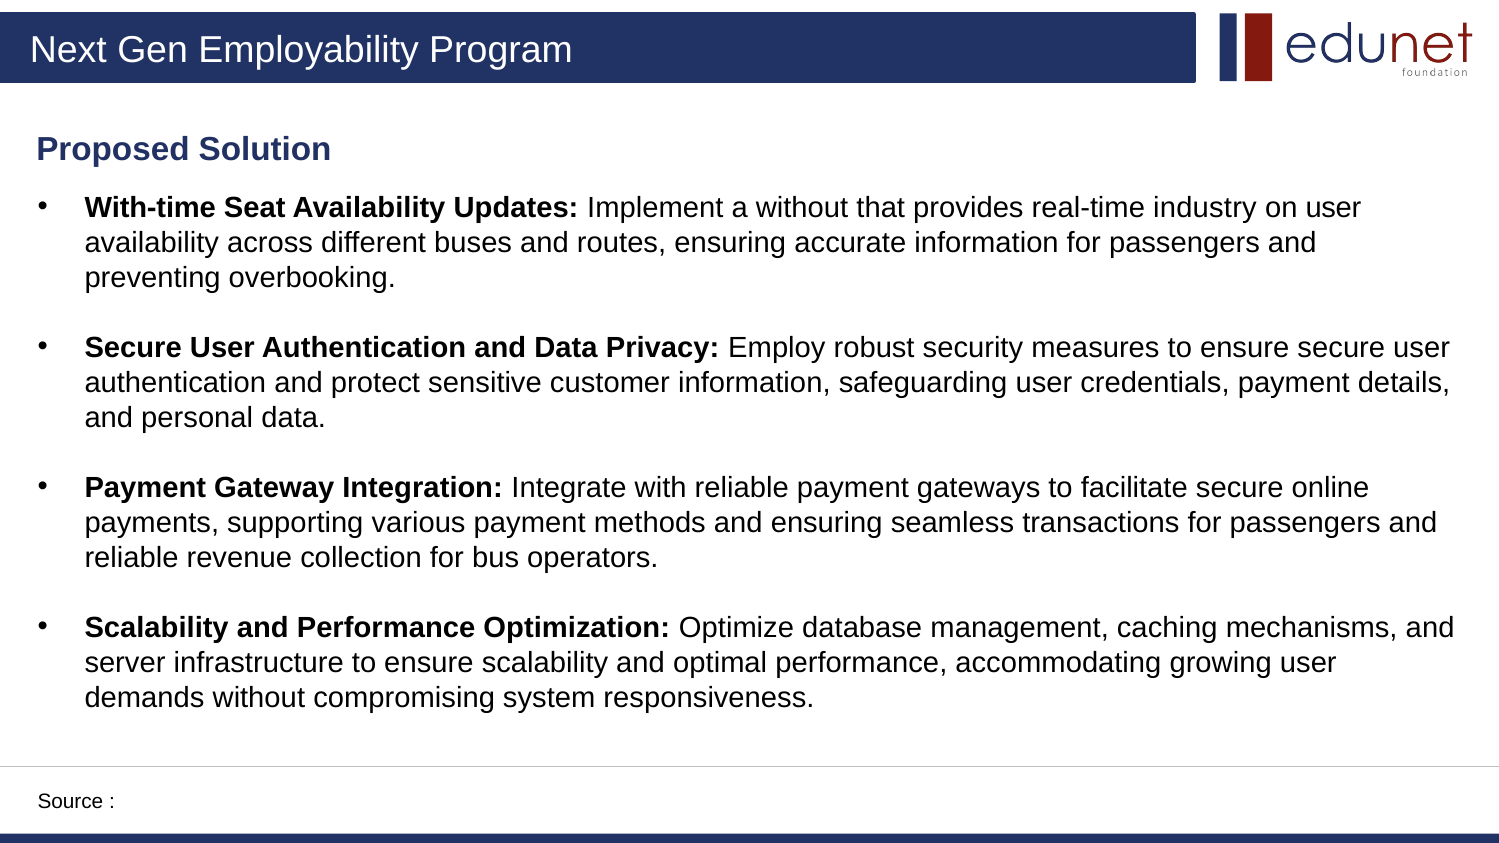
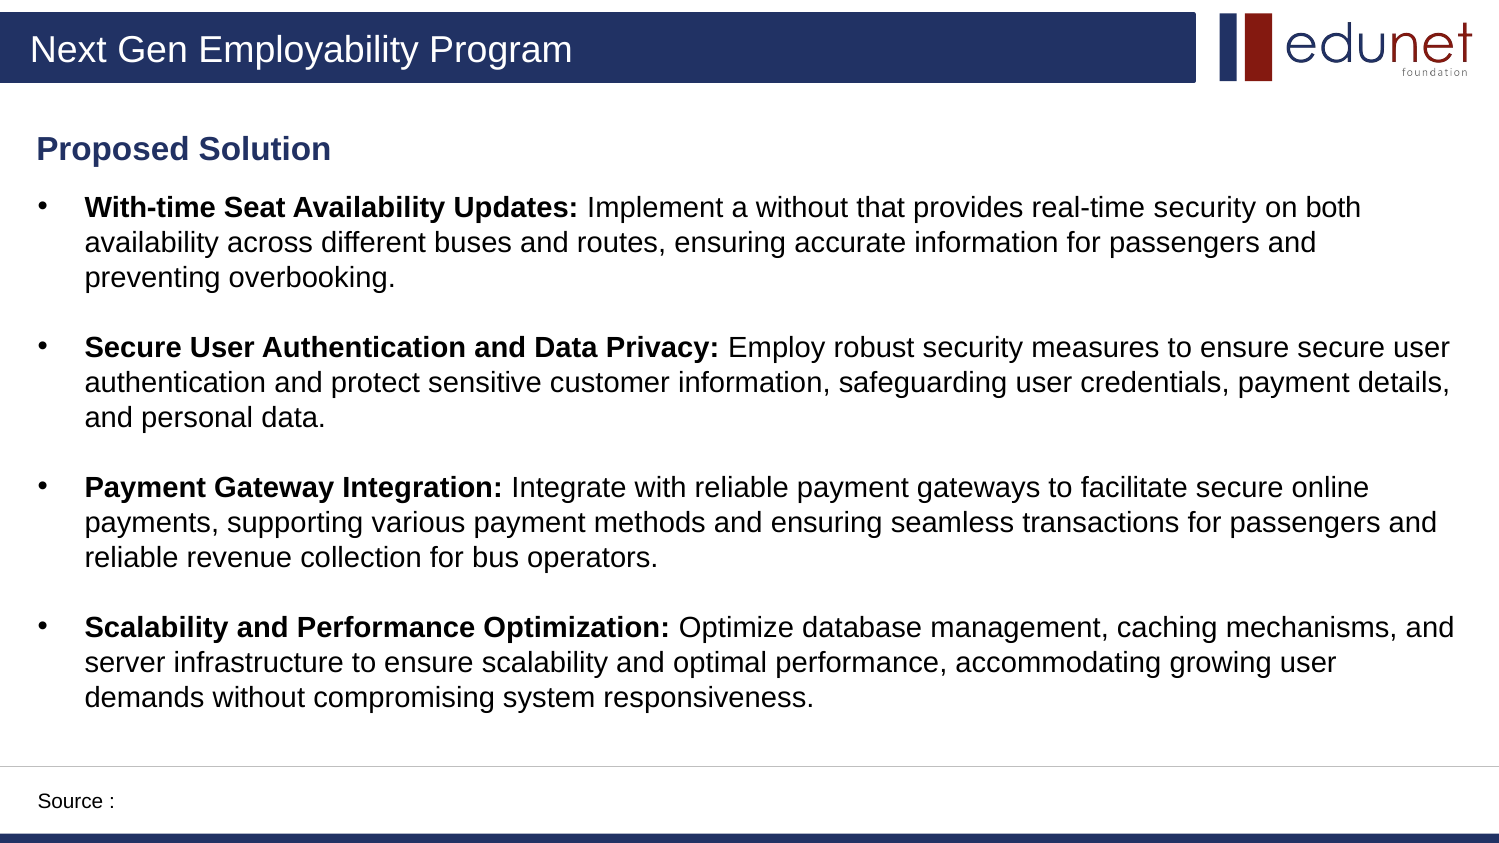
real-time industry: industry -> security
on user: user -> both
